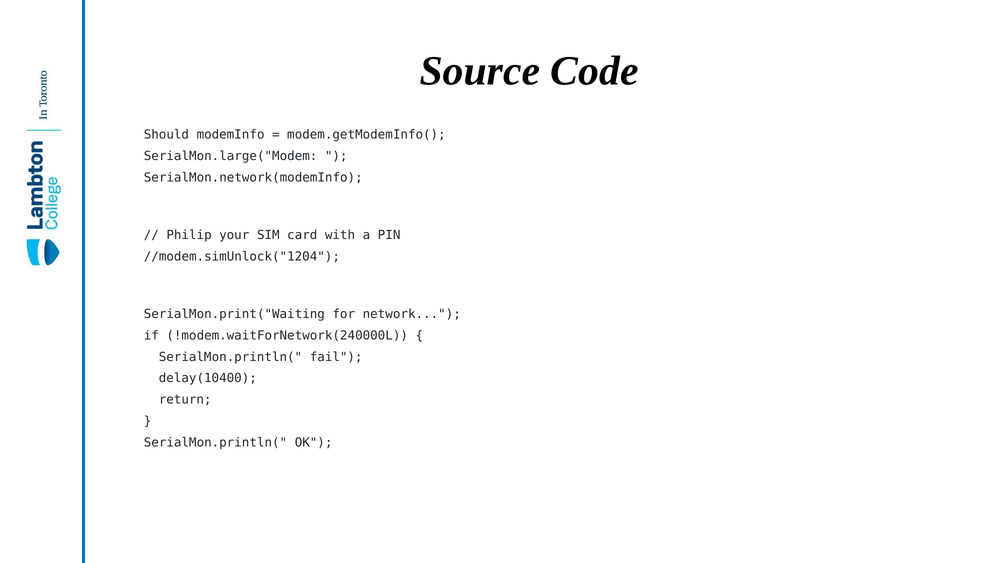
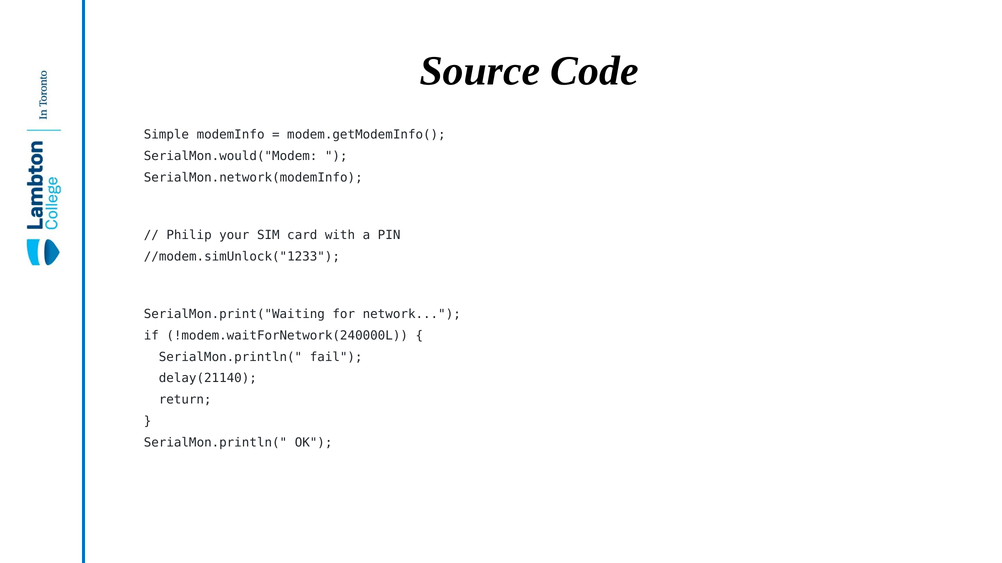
Should: Should -> Simple
SerialMon.large("Modem: SerialMon.large("Modem -> SerialMon.would("Modem
//modem.simUnlock("1204: //modem.simUnlock("1204 -> //modem.simUnlock("1233
delay(10400: delay(10400 -> delay(21140
